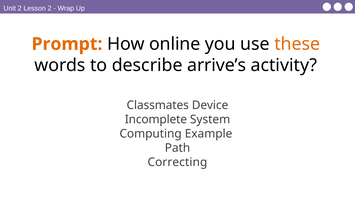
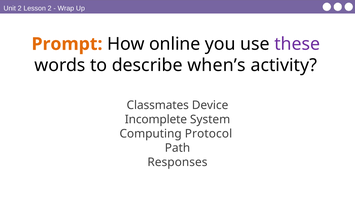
these colour: orange -> purple
arrive’s: arrive’s -> when’s
Example: Example -> Protocol
Correcting: Correcting -> Responses
